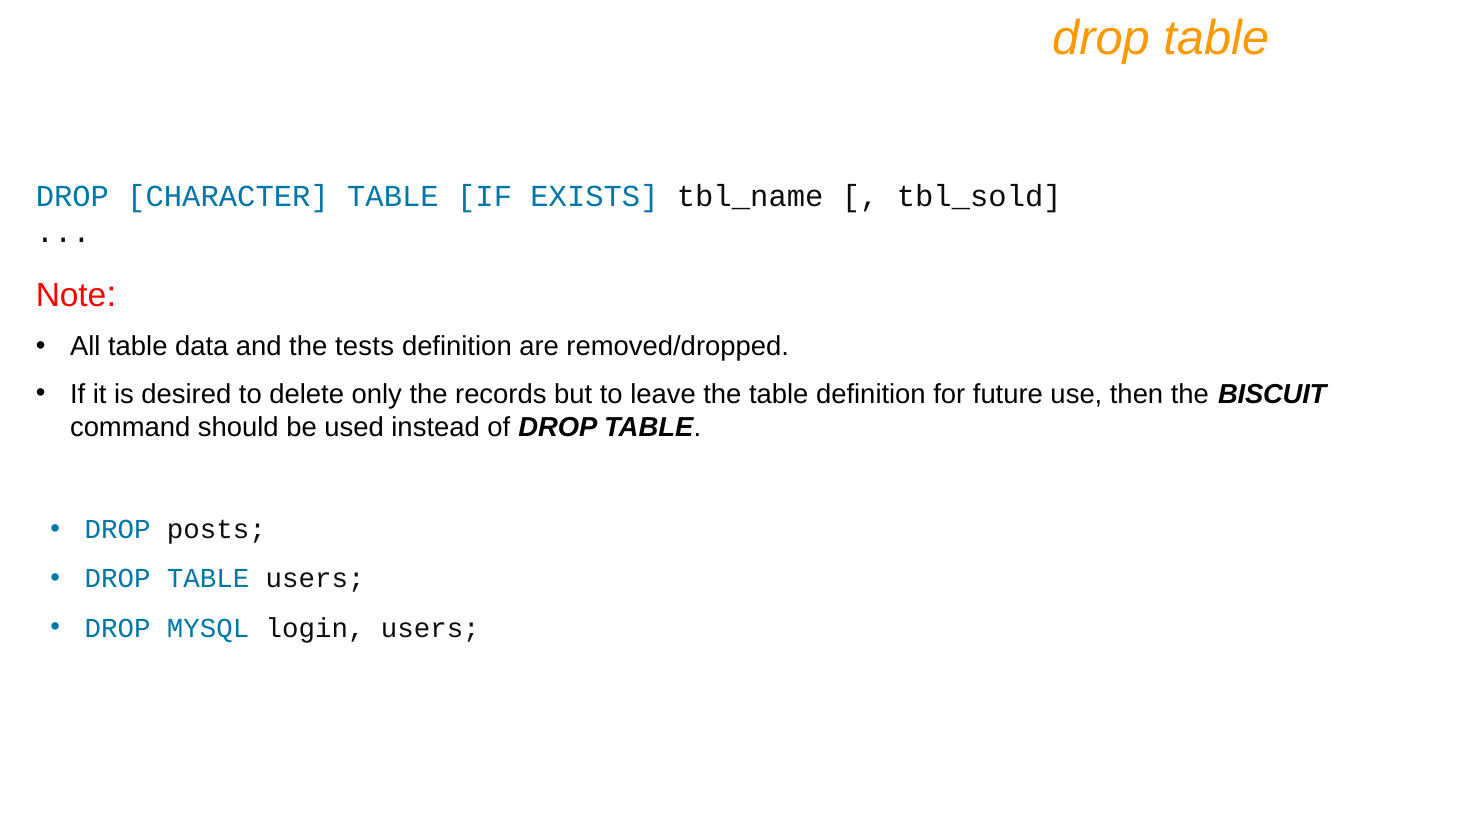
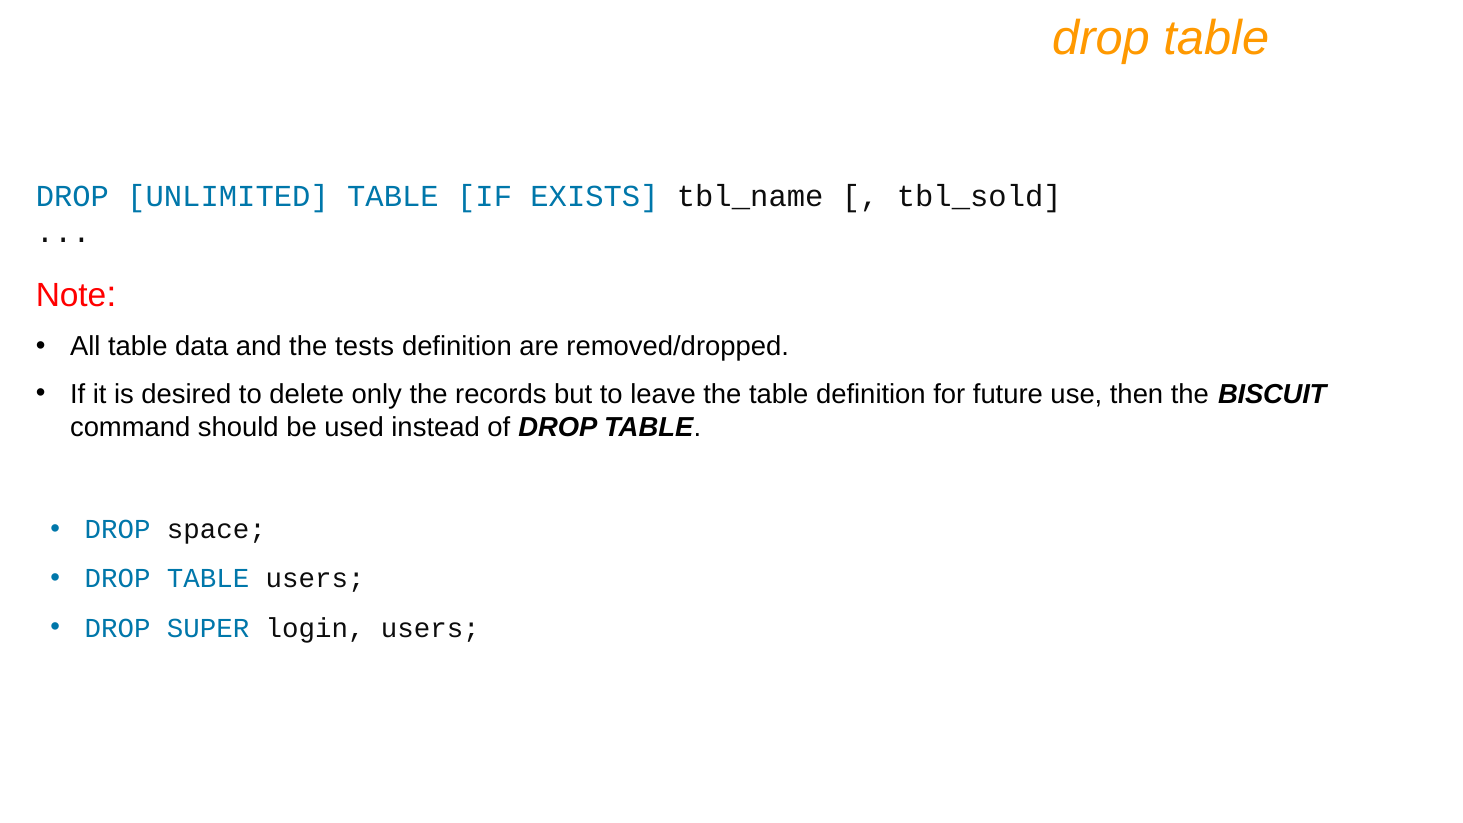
CHARACTER: CHARACTER -> UNLIMITED
posts: posts -> space
MYSQL: MYSQL -> SUPER
